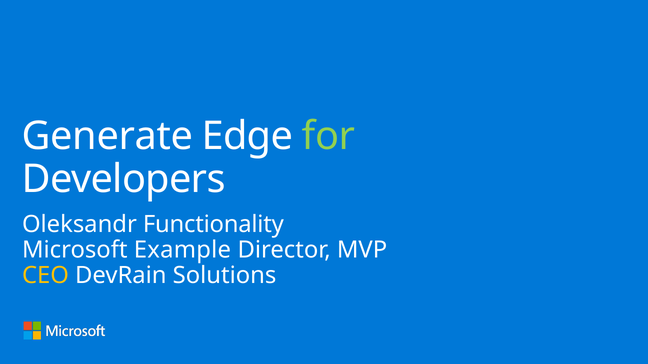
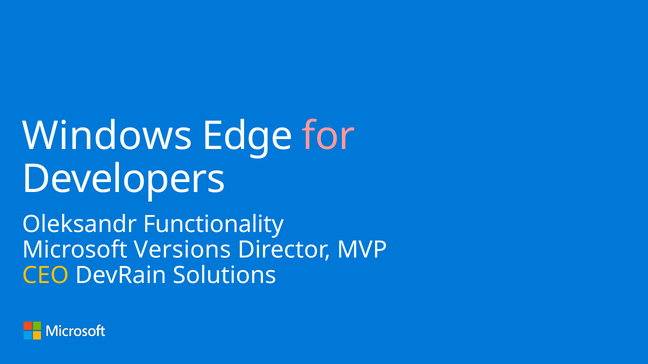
Generate: Generate -> Windows
for colour: light green -> pink
Example: Example -> Versions
